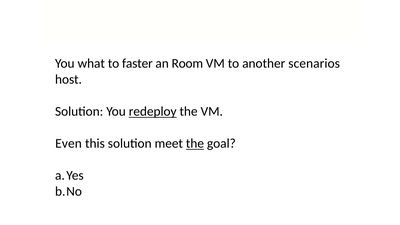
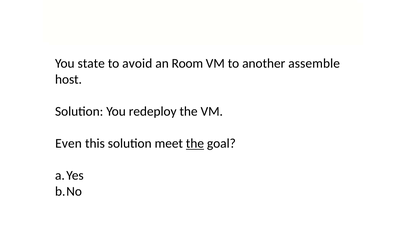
what: what -> state
faster: faster -> avoid
scenarios: scenarios -> assemble
redeploy underline: present -> none
